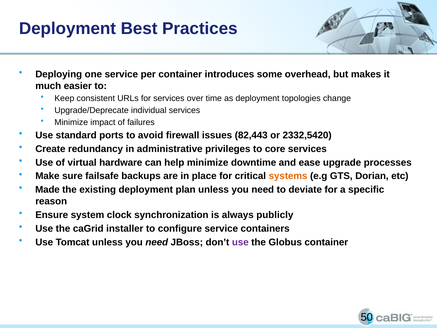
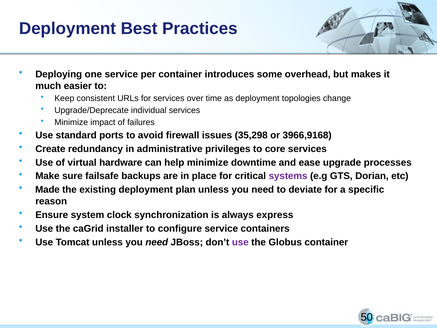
82,443: 82,443 -> 35,298
2332,5420: 2332,5420 -> 3966,9168
systems colour: orange -> purple
publicly: publicly -> express
